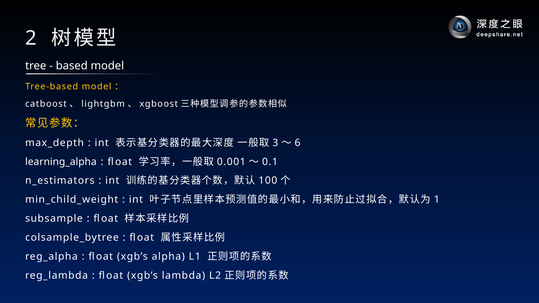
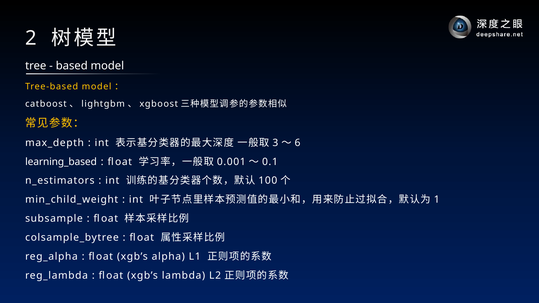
learning_alpha: learning_alpha -> learning_based
